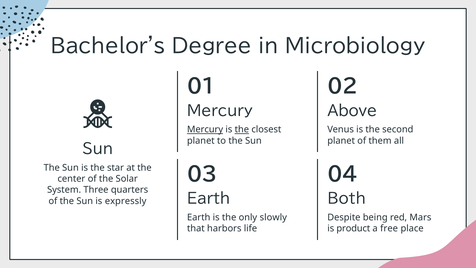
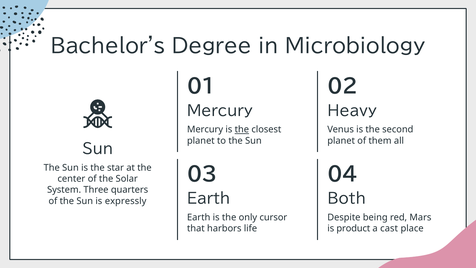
Above: Above -> Heavy
Mercury at (205, 129) underline: present -> none
slowly: slowly -> cursor
free: free -> cast
